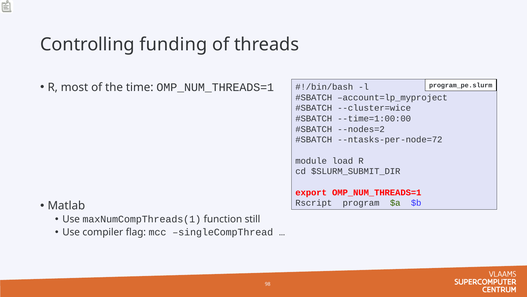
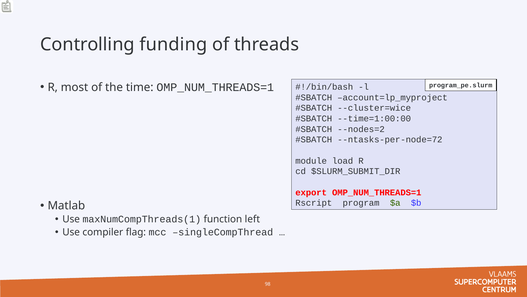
still: still -> left
